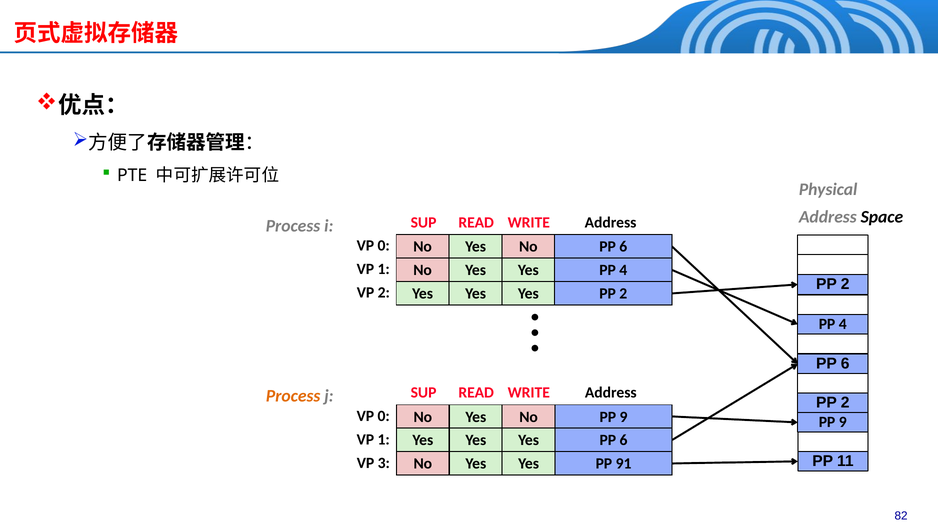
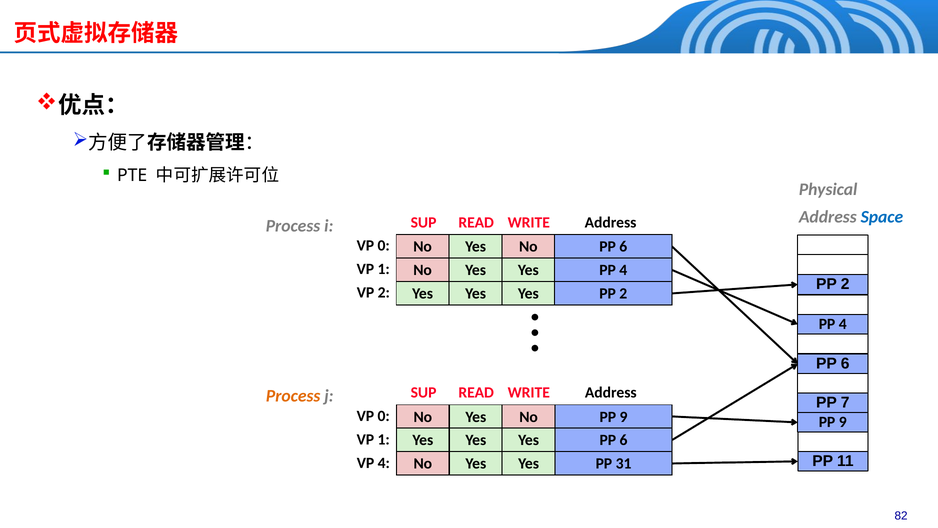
Space colour: black -> blue
2 at (845, 402): 2 -> 7
VP 3: 3 -> 4
91: 91 -> 31
